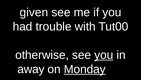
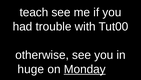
given: given -> teach
you at (104, 55) underline: present -> none
away: away -> huge
